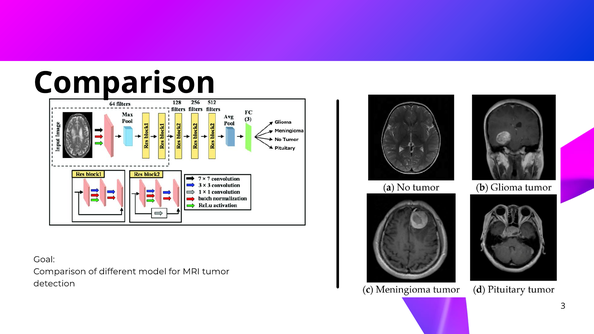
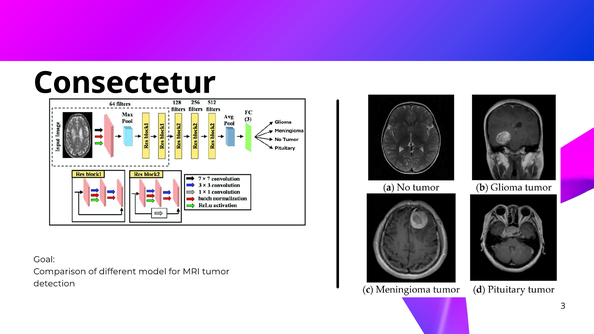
Comparison at (124, 83): Comparison -> Consectetur
